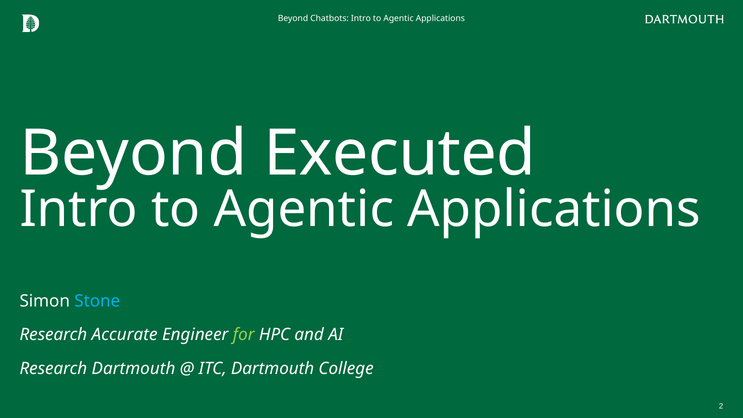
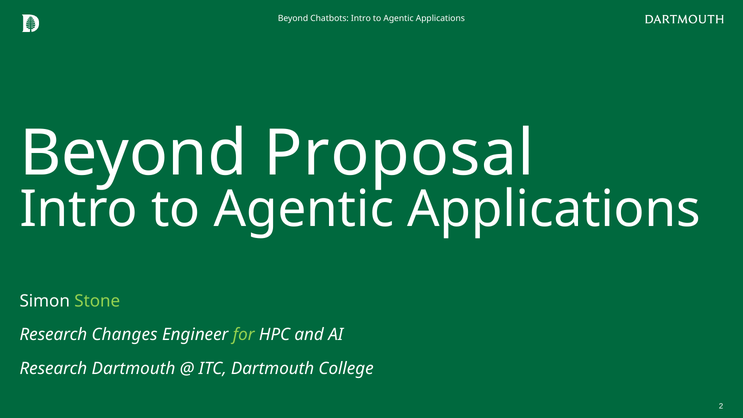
Executed: Executed -> Proposal
Stone colour: light blue -> light green
Accurate: Accurate -> Changes
